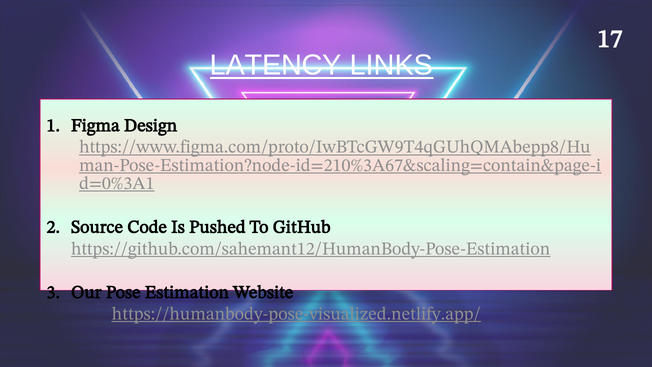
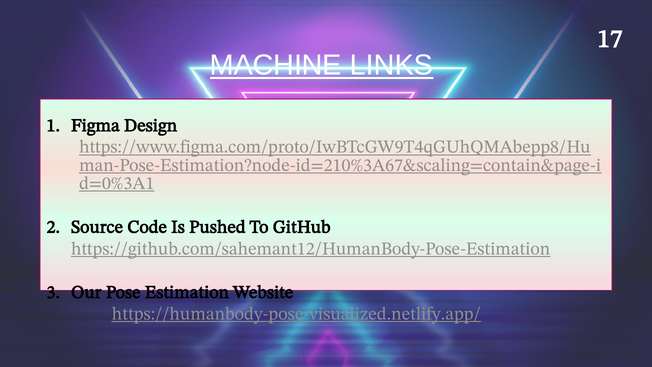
LATENCY: LATENCY -> MACHINE
